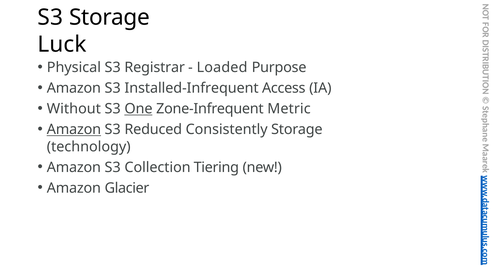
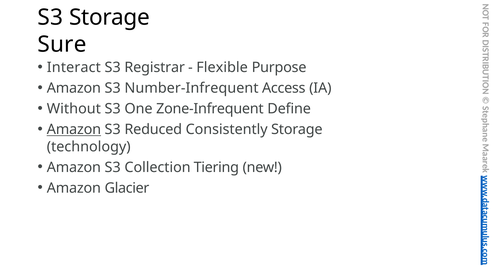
Luck: Luck -> Sure
Physical: Physical -> Interact
Loaded: Loaded -> Flexible
Installed-Infrequent: Installed-Infrequent -> Number-Infrequent
One underline: present -> none
Metric: Metric -> Define
